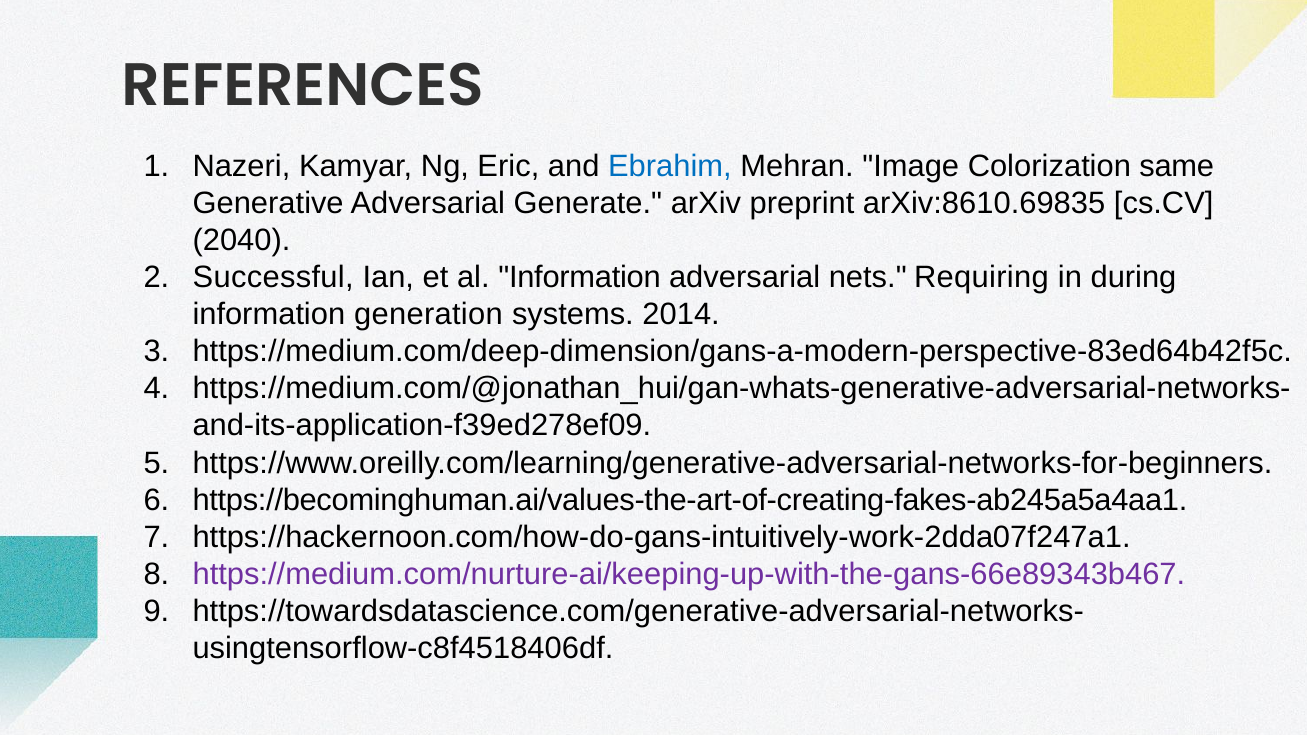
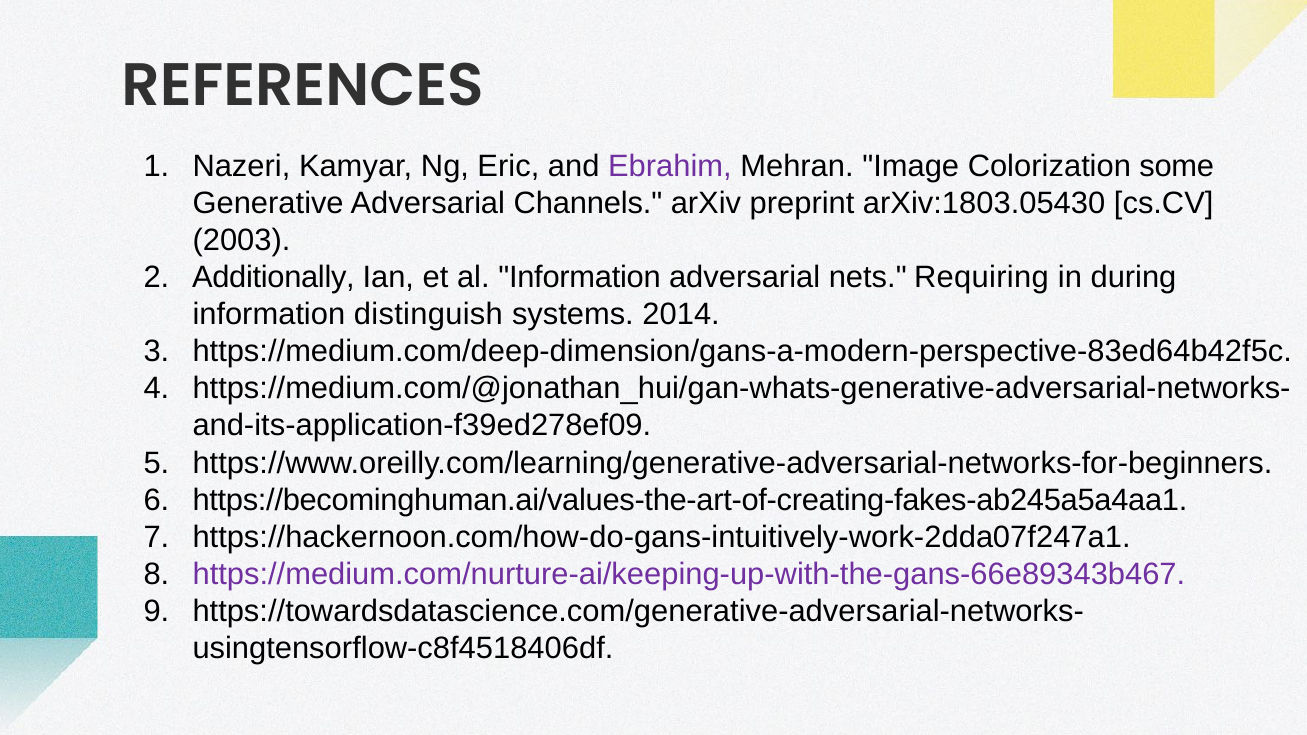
Ebrahim colour: blue -> purple
same: same -> some
Generate: Generate -> Channels
arXiv:8610.69835: arXiv:8610.69835 -> arXiv:1803.05430
2040: 2040 -> 2003
Successful: Successful -> Additionally
generation: generation -> distinguish
